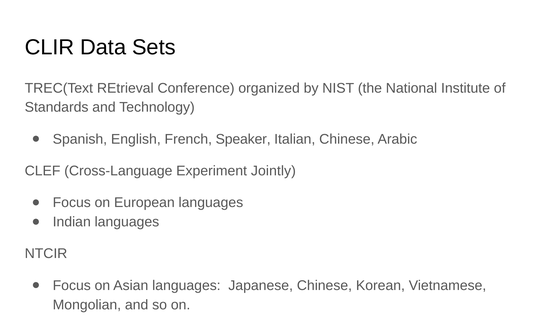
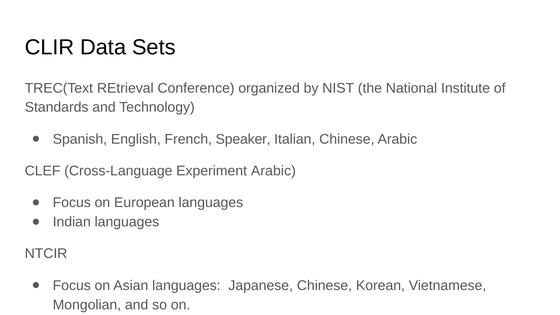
Experiment Jointly: Jointly -> Arabic
